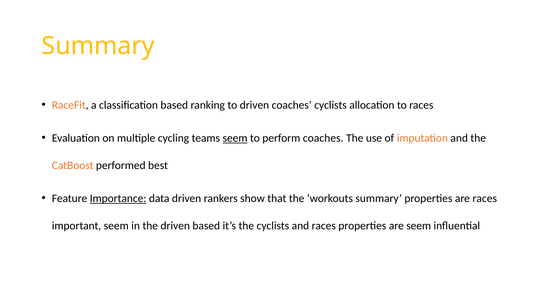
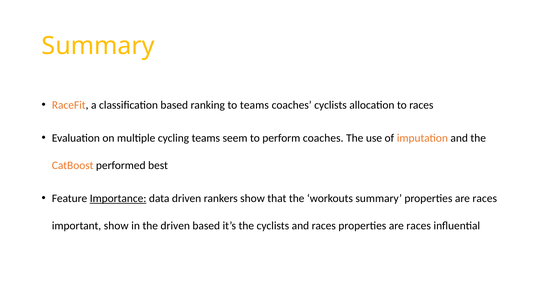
to driven: driven -> teams
seem at (235, 138) underline: present -> none
important seem: seem -> show
races properties are seem: seem -> races
